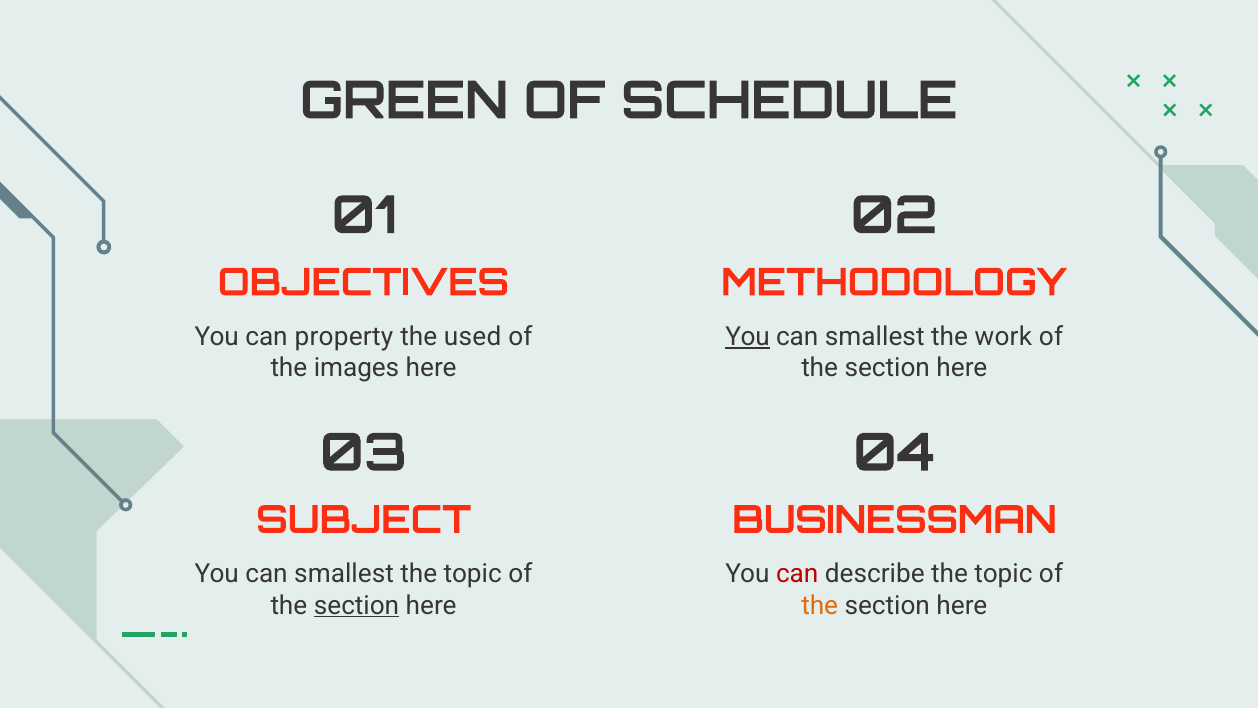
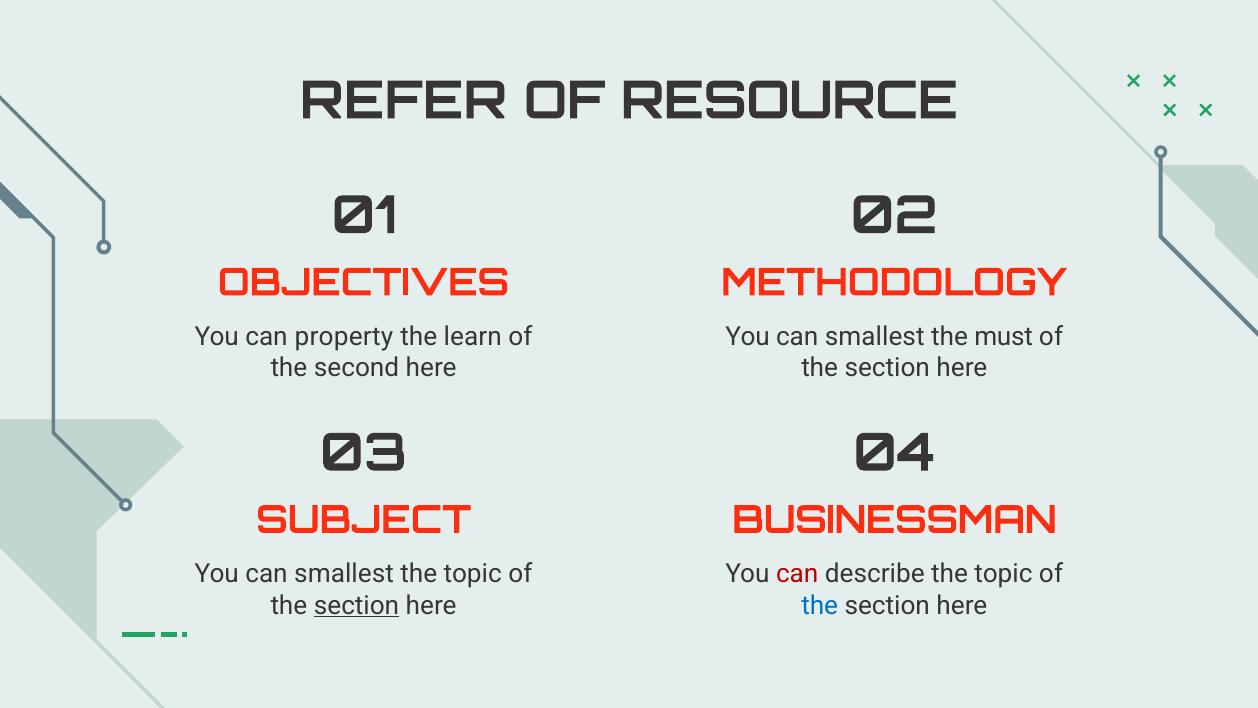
GREEN: GREEN -> REFER
SCHEDULE: SCHEDULE -> RESOURCE
used: used -> learn
You at (748, 336) underline: present -> none
work: work -> must
images: images -> second
the at (820, 605) colour: orange -> blue
